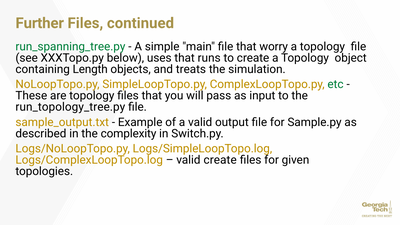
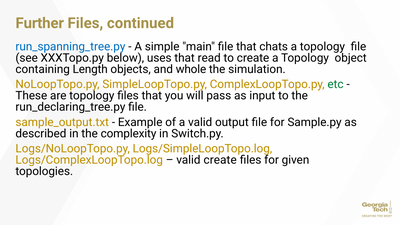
run_spanning_tree.py colour: green -> blue
worry: worry -> chats
runs: runs -> read
treats: treats -> whole
run_topology_tree.py: run_topology_tree.py -> run_declaring_tree.py
